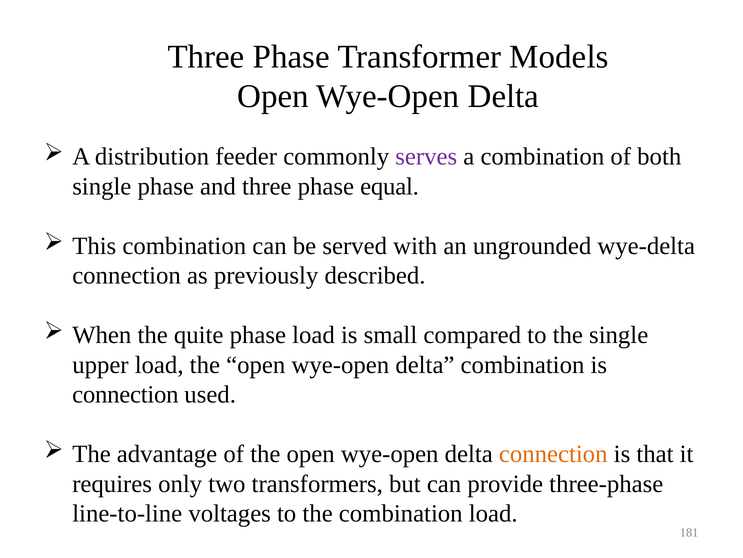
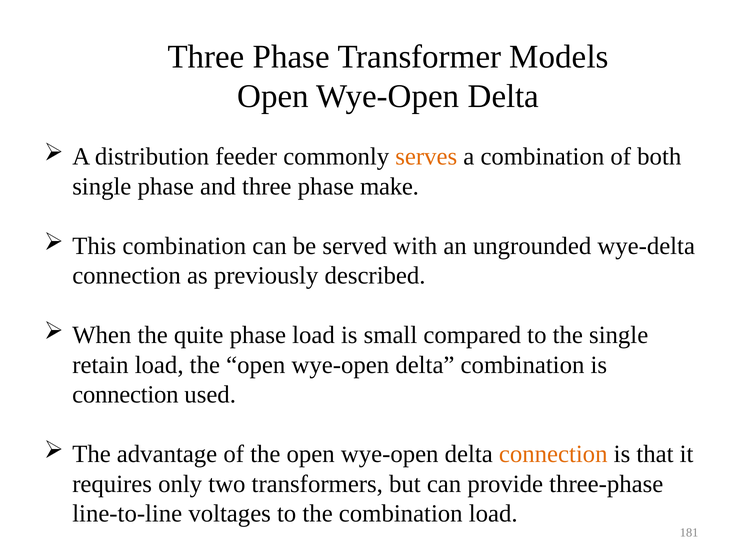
serves colour: purple -> orange
equal: equal -> make
upper: upper -> retain
